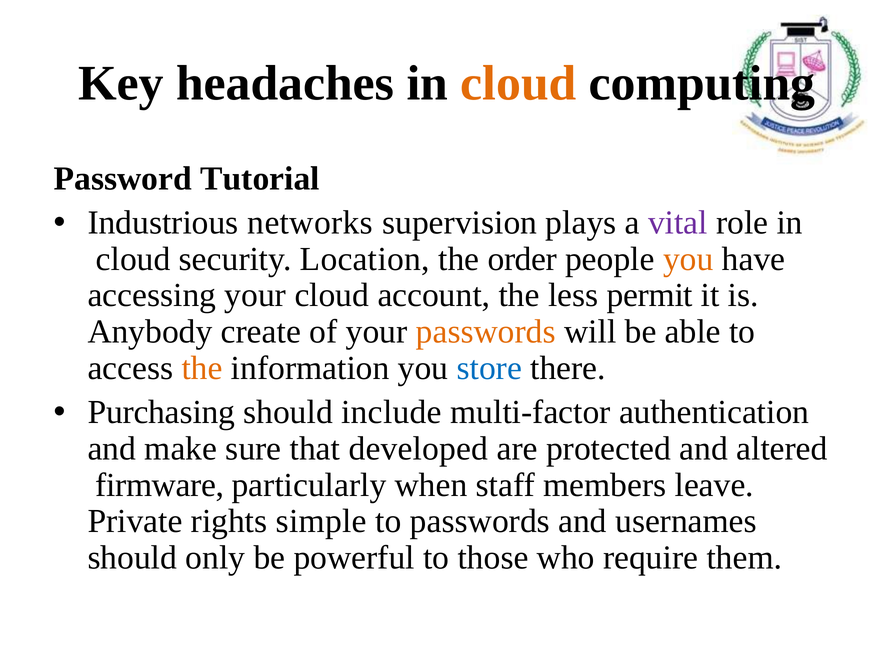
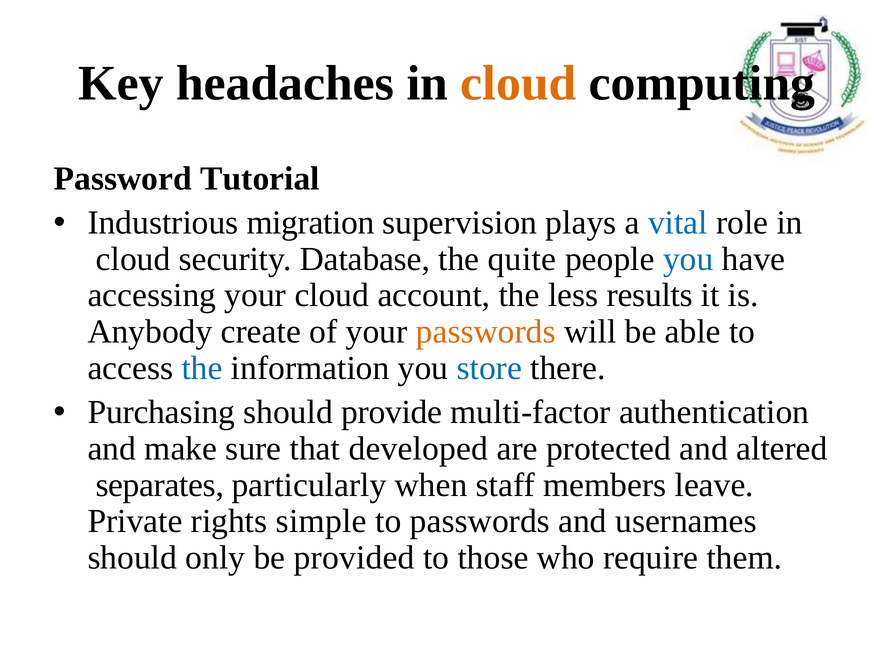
networks: networks -> migration
vital colour: purple -> blue
Location: Location -> Database
order: order -> quite
you at (688, 259) colour: orange -> blue
permit: permit -> results
the at (202, 368) colour: orange -> blue
include: include -> provide
firmware: firmware -> separates
powerful: powerful -> provided
